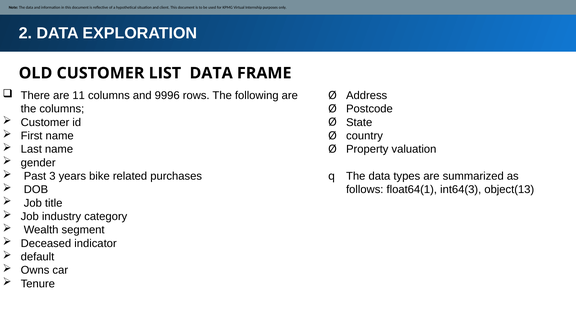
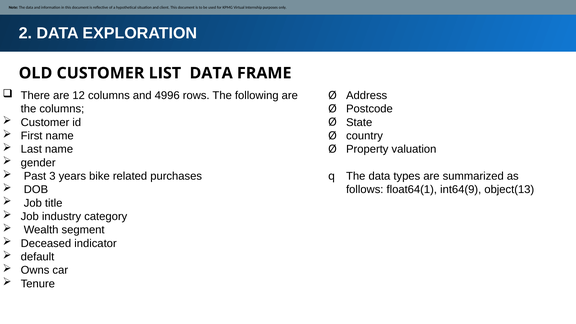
11: 11 -> 12
9996: 9996 -> 4996
int64(3: int64(3 -> int64(9
